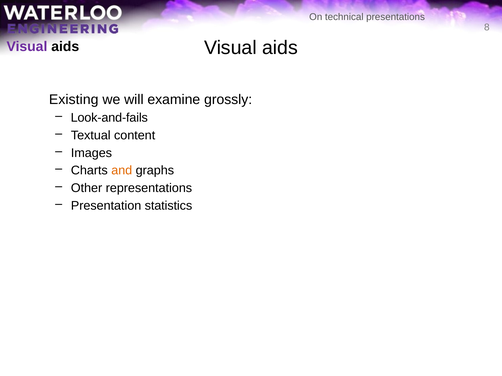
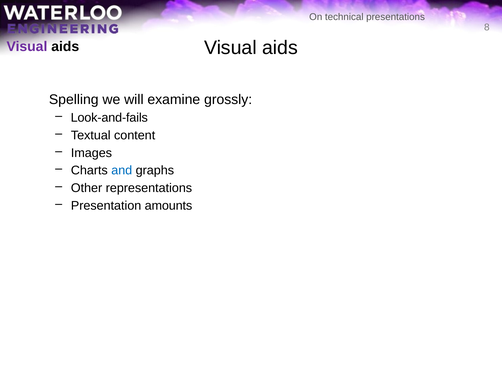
Existing: Existing -> Spelling
and colour: orange -> blue
statistics: statistics -> amounts
